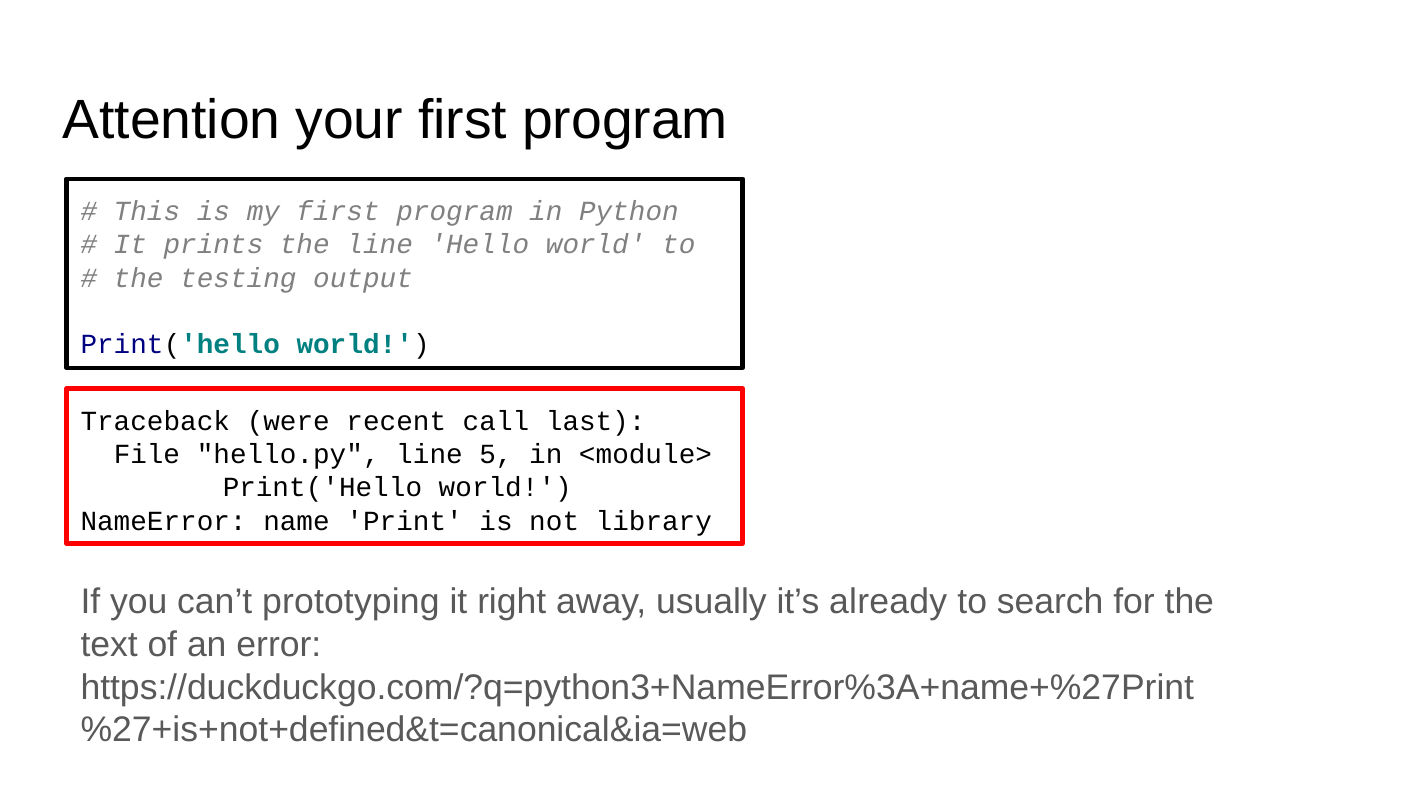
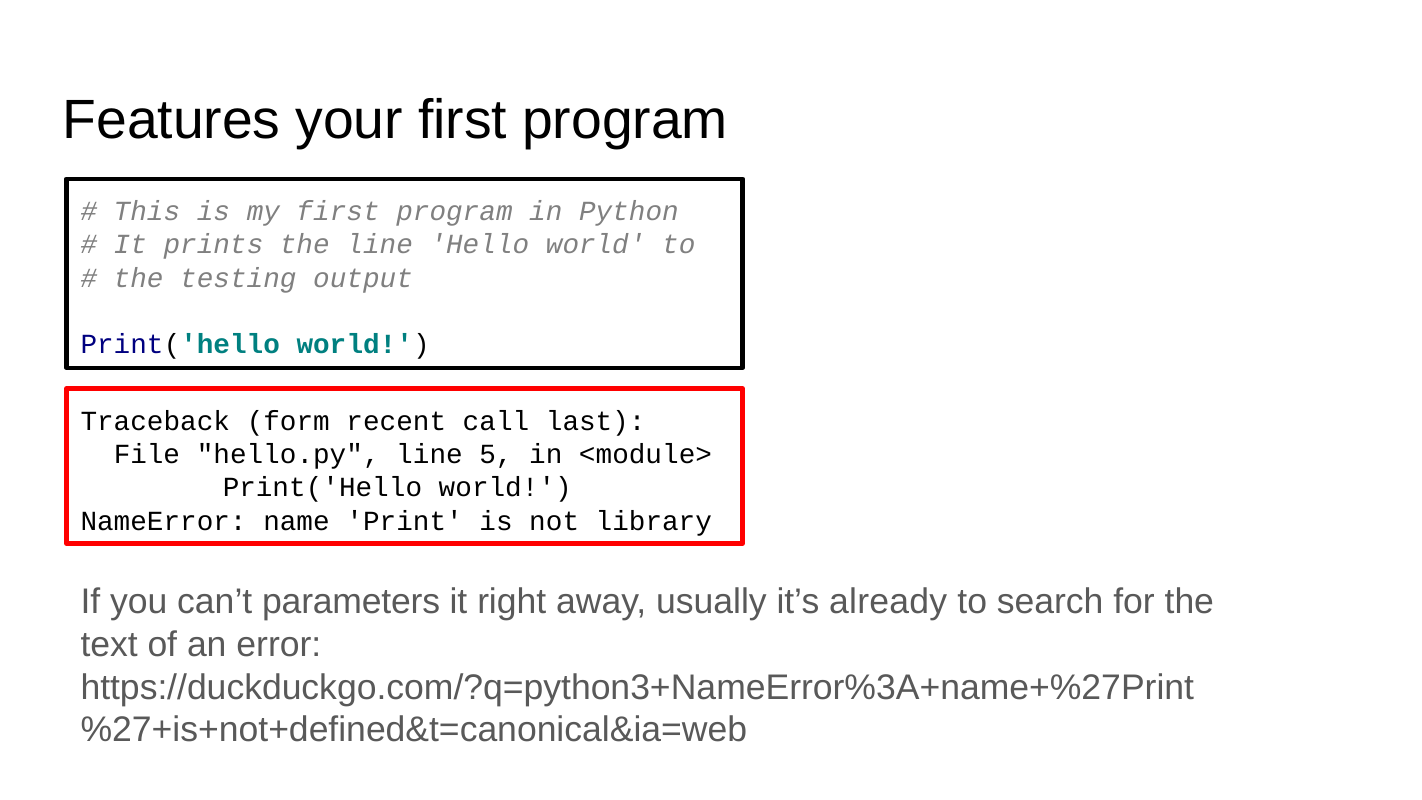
Attention: Attention -> Features
were: were -> form
prototyping: prototyping -> parameters
